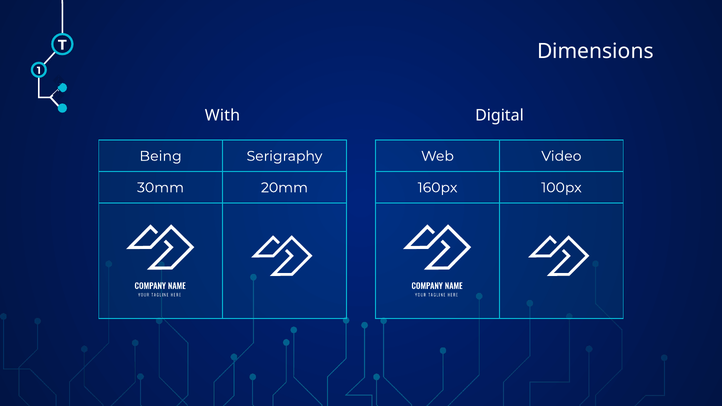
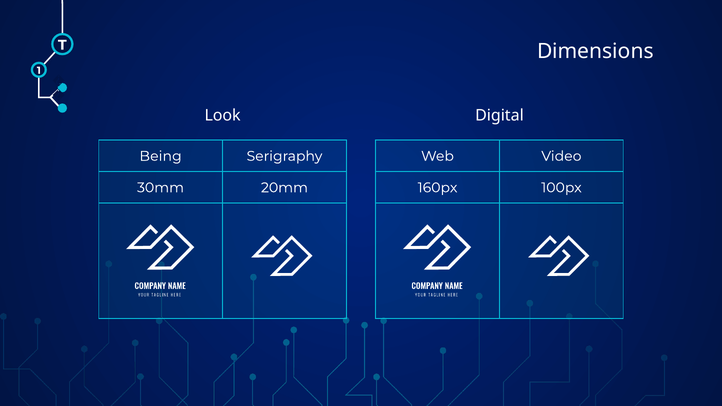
With: With -> Look
